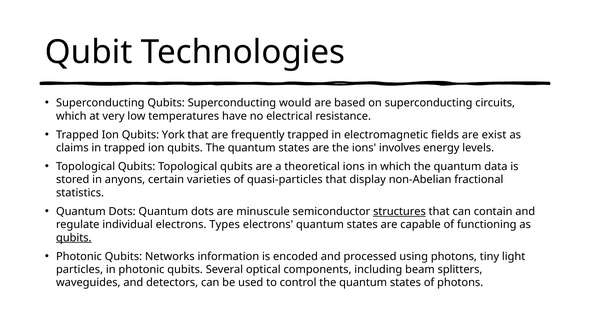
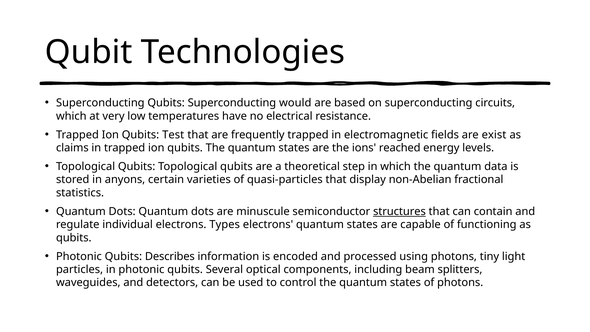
York: York -> Test
involves: involves -> reached
theoretical ions: ions -> step
qubits at (74, 238) underline: present -> none
Networks: Networks -> Describes
